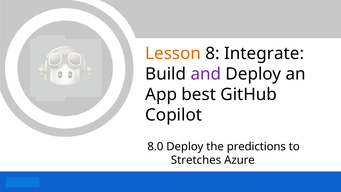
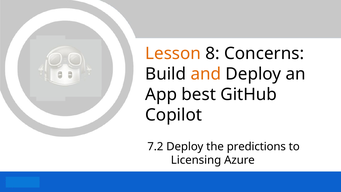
Integrate: Integrate -> Concerns
and colour: purple -> orange
8.0: 8.0 -> 7.2
Stretches: Stretches -> Licensing
